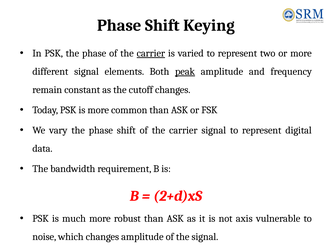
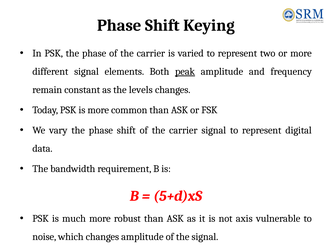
carrier at (151, 53) underline: present -> none
cutoff: cutoff -> levels
2+d)xS: 2+d)xS -> 5+d)xS
